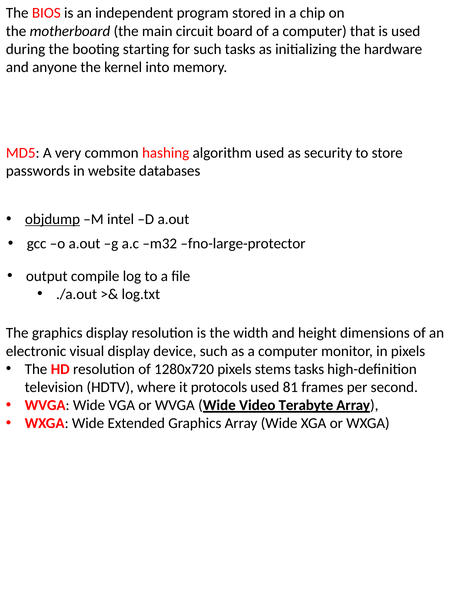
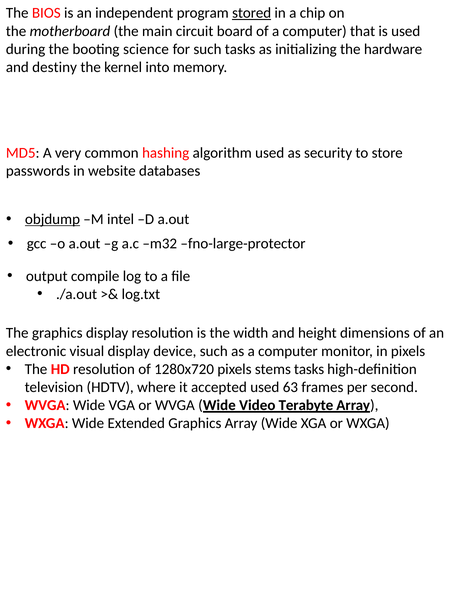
stored underline: none -> present
starting: starting -> science
anyone: anyone -> destiny
protocols: protocols -> accepted
81: 81 -> 63
